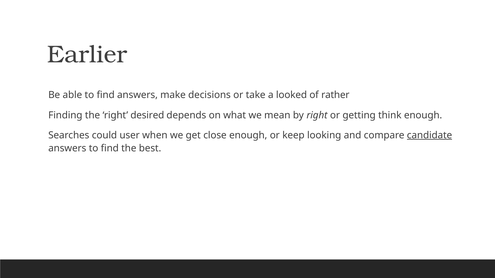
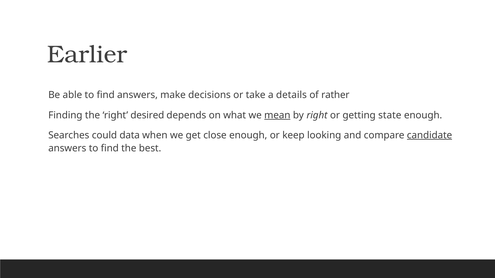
looked: looked -> details
mean underline: none -> present
think: think -> state
user: user -> data
